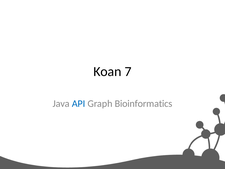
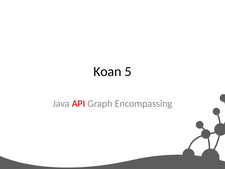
7: 7 -> 5
API colour: blue -> red
Bioinformatics: Bioinformatics -> Encompassing
